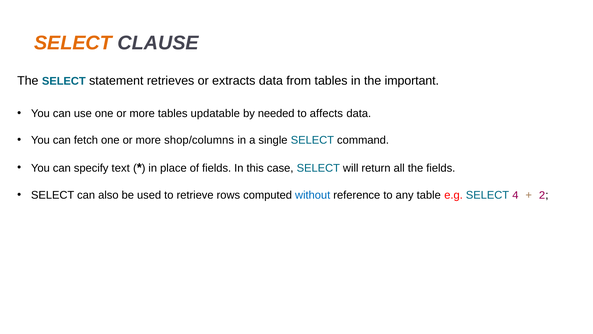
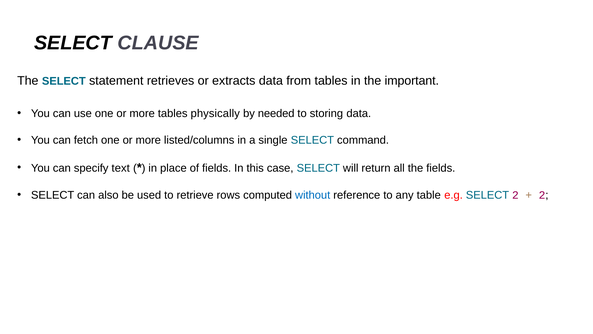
SELECT at (73, 43) colour: orange -> black
updatable: updatable -> physically
affects: affects -> storing
shop/columns: shop/columns -> listed/columns
SELECT 4: 4 -> 2
